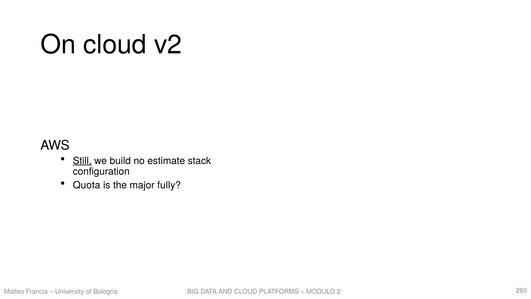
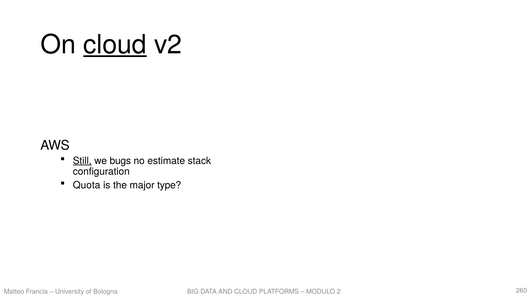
cloud at (115, 45) underline: none -> present
build: build -> bugs
fully: fully -> type
